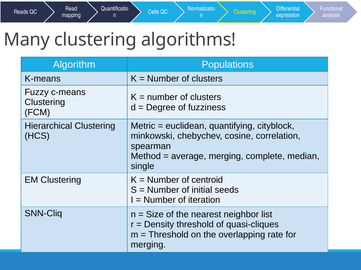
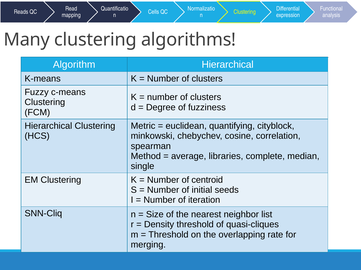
Algorithm Populations: Populations -> Hierarchical
average merging: merging -> libraries
